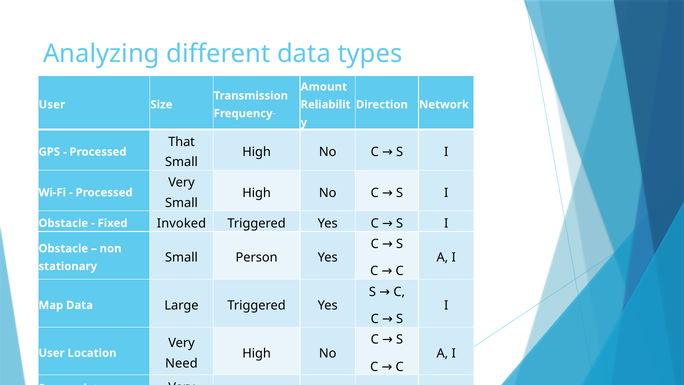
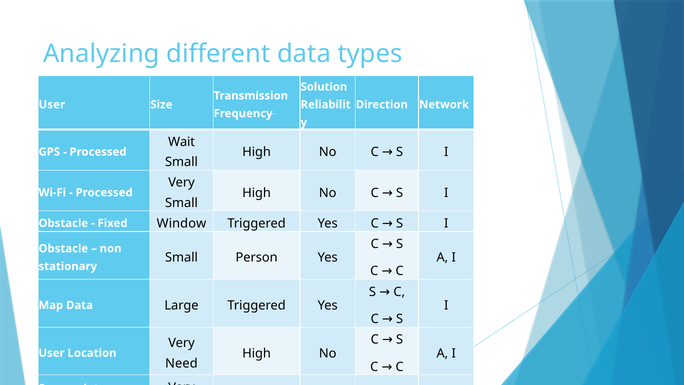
Amount: Amount -> Solution
That: That -> Wait
Invoked: Invoked -> Window
